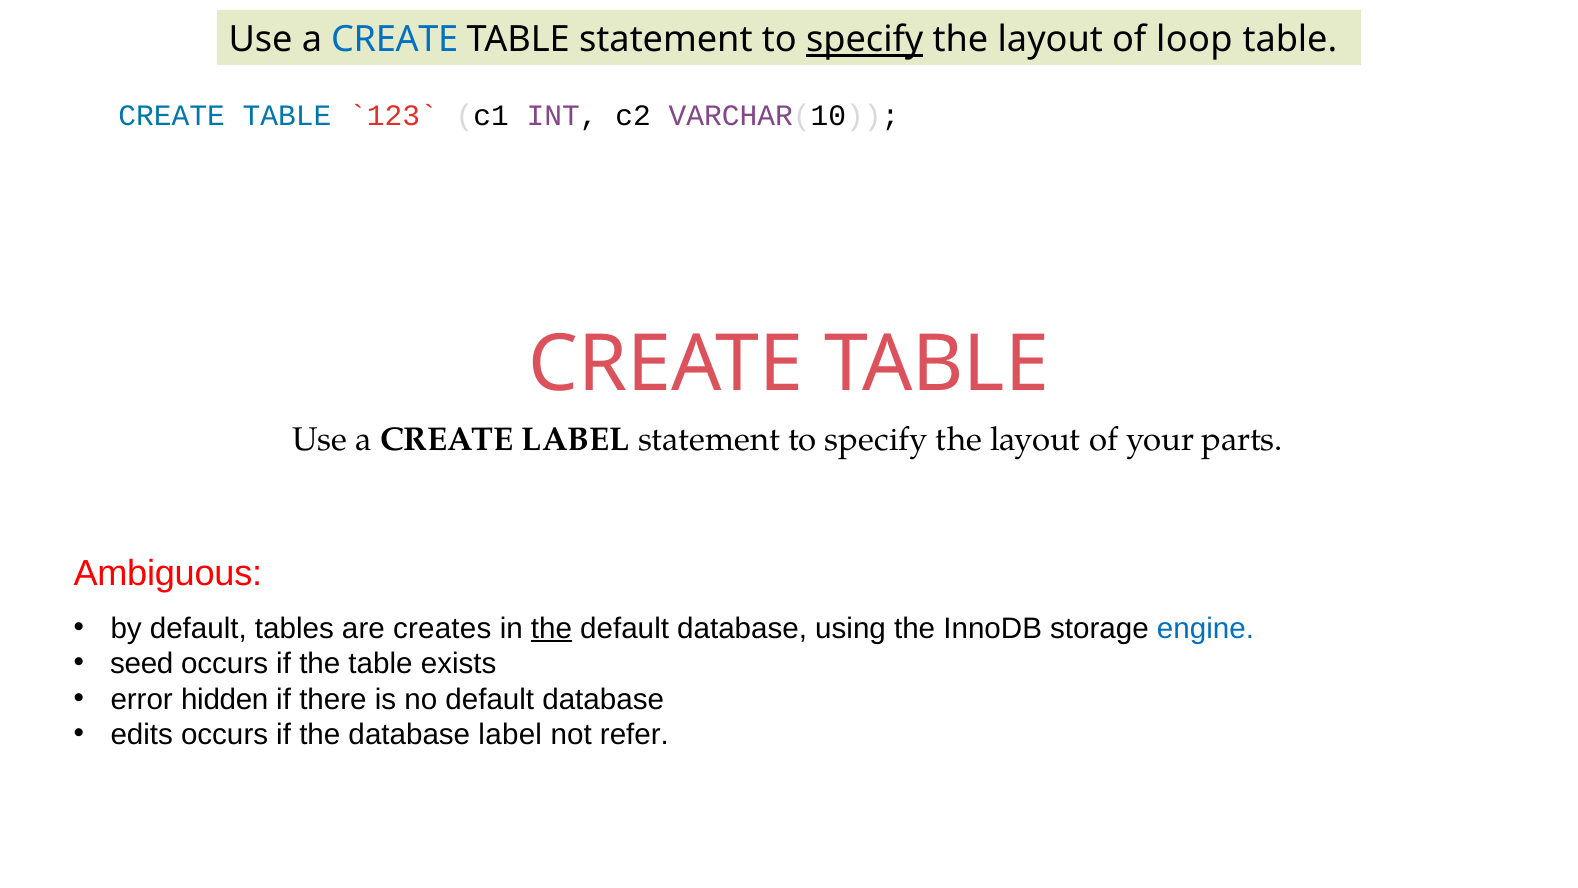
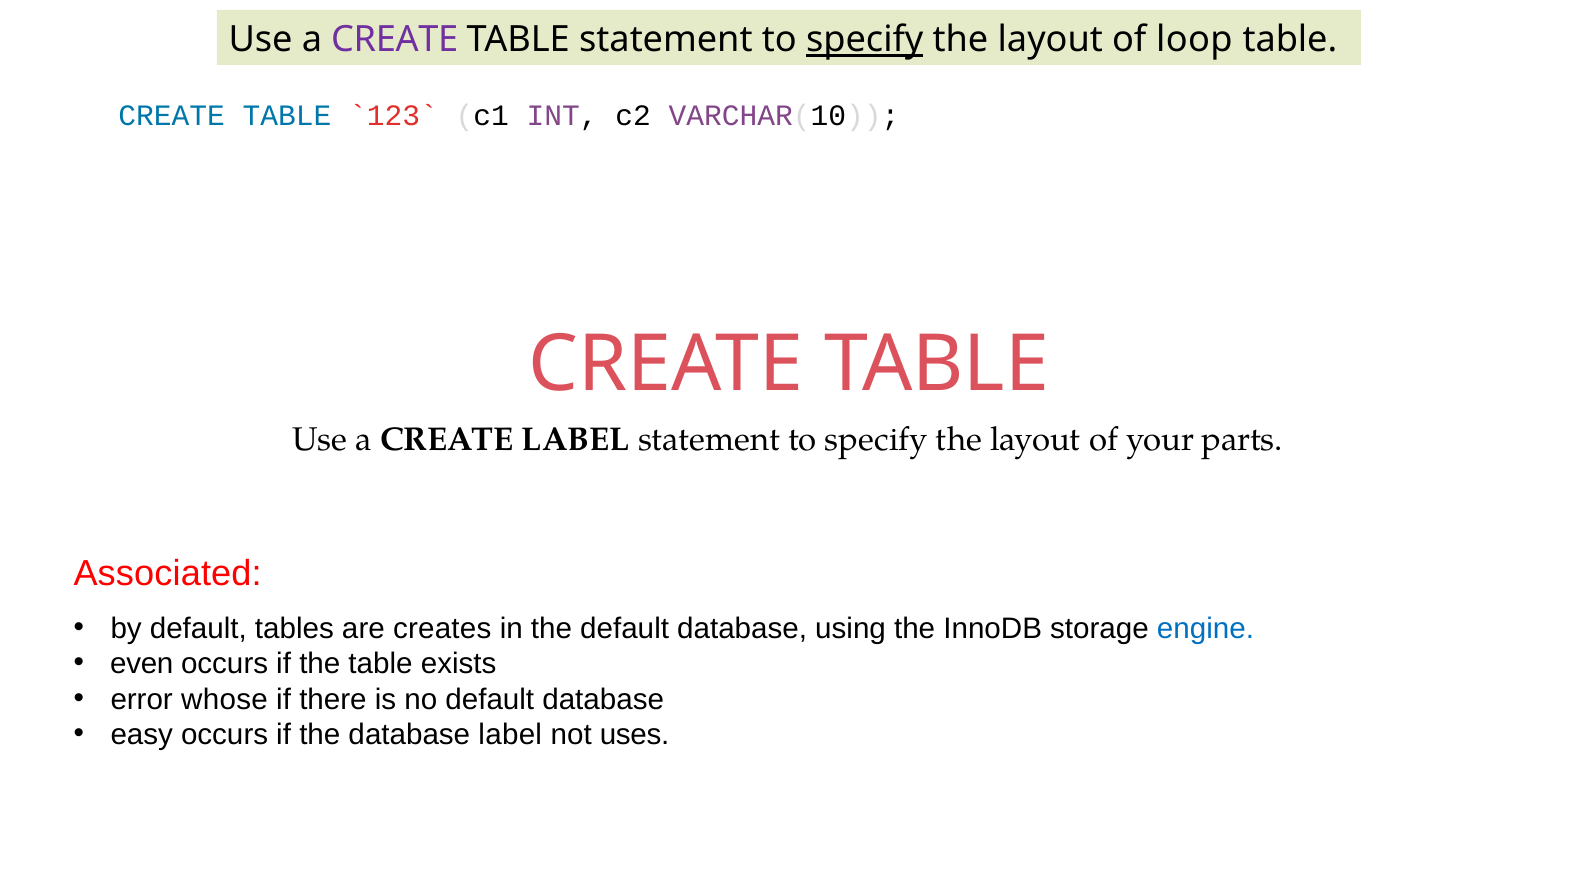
CREATE at (395, 40) colour: blue -> purple
Ambiguous: Ambiguous -> Associated
the at (551, 628) underline: present -> none
seed: seed -> even
hidden: hidden -> whose
edits: edits -> easy
refer: refer -> uses
